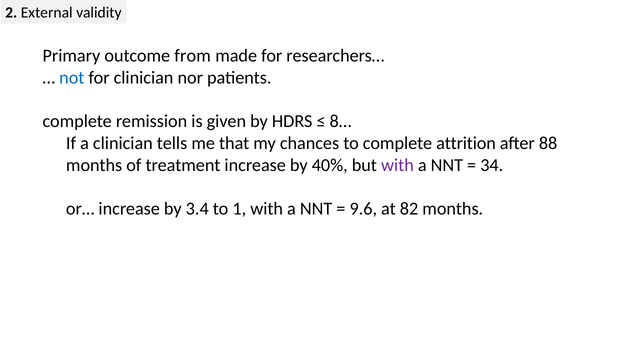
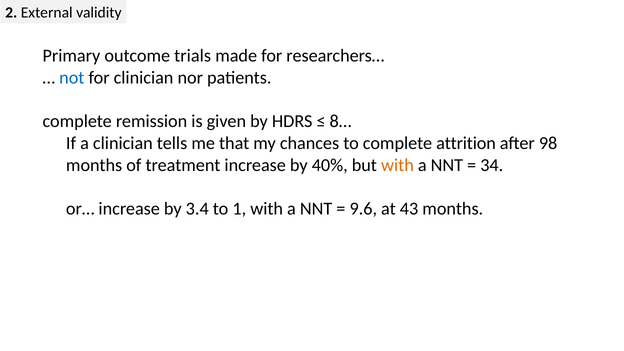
from: from -> trials
88: 88 -> 98
with at (397, 165) colour: purple -> orange
82: 82 -> 43
